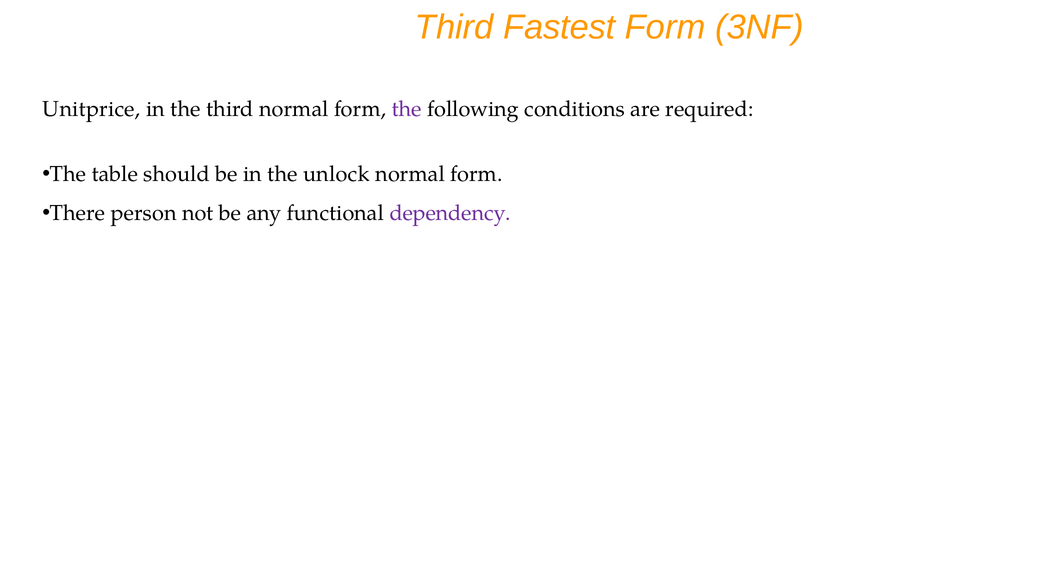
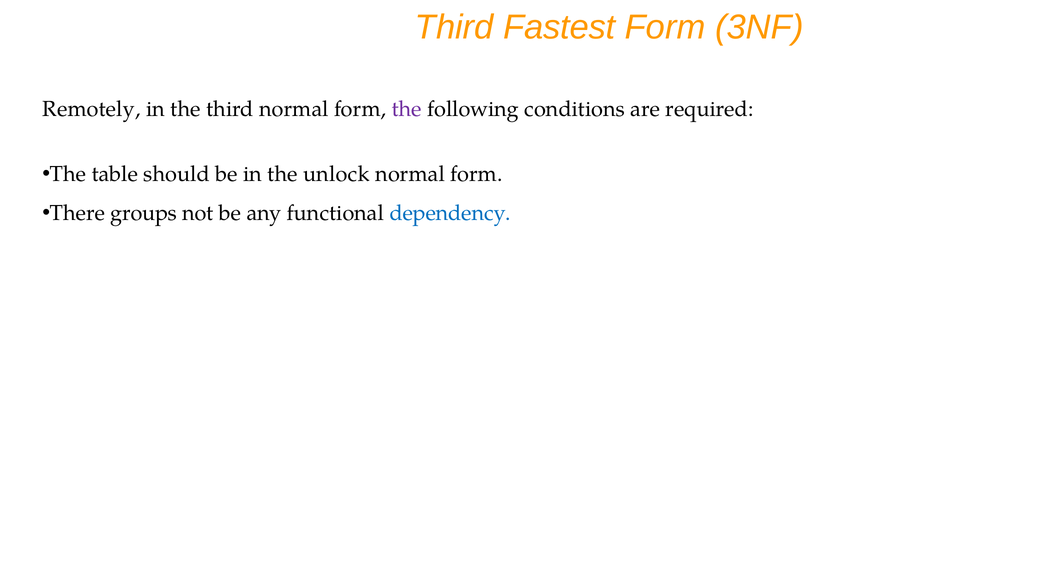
Unitprice: Unitprice -> Remotely
person: person -> groups
dependency colour: purple -> blue
